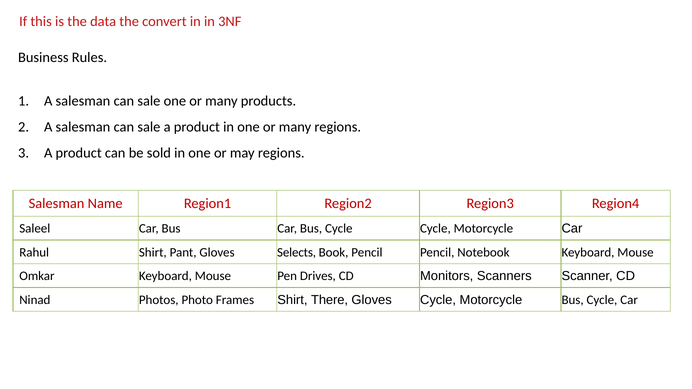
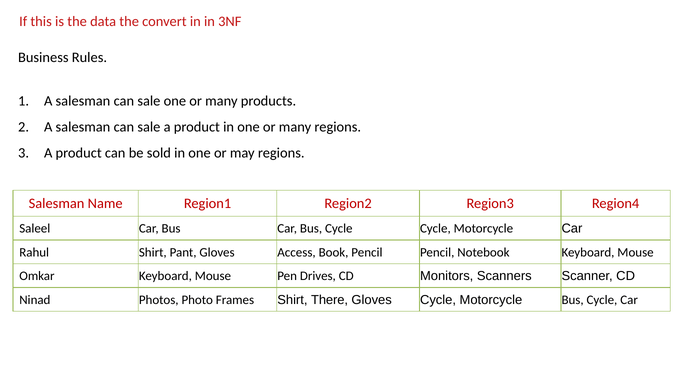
Selects: Selects -> Access
